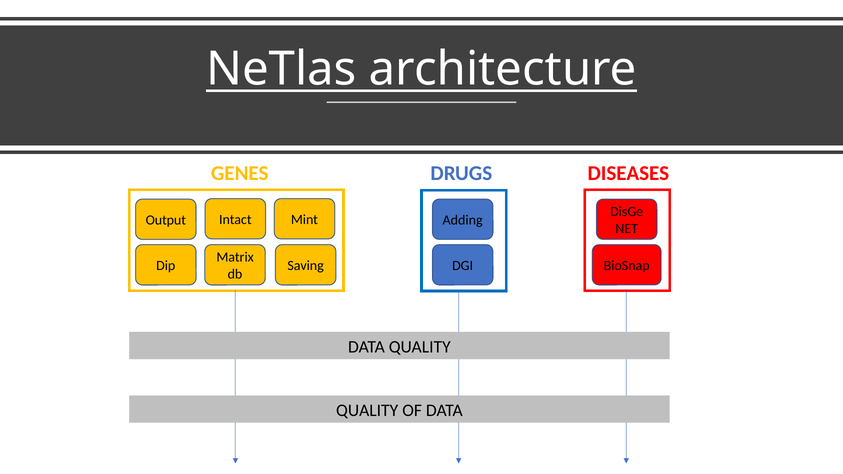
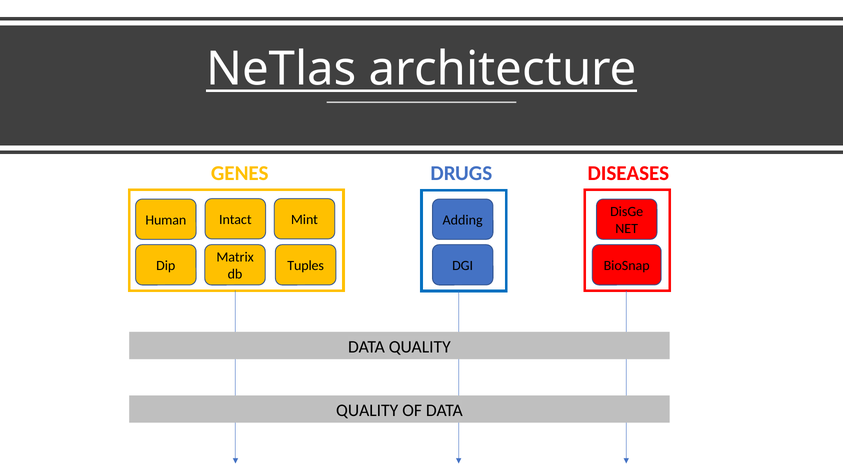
Output: Output -> Human
Saving: Saving -> Tuples
